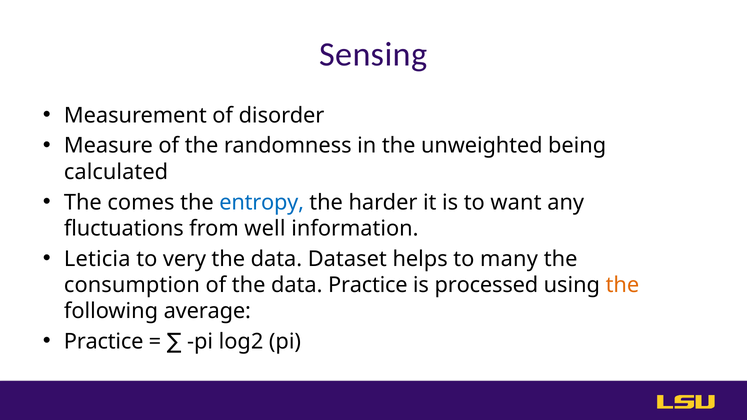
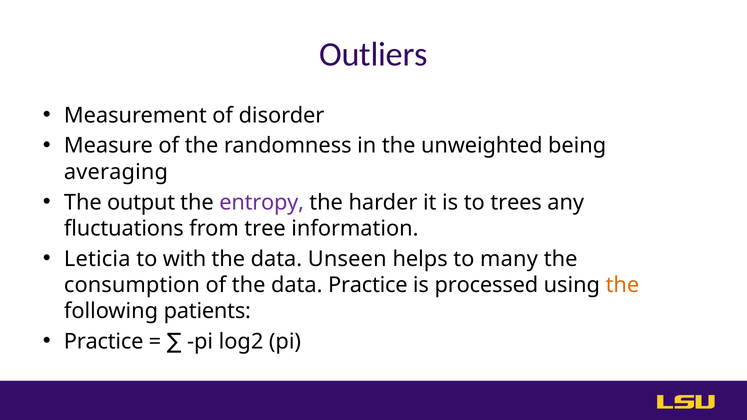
Sensing: Sensing -> Outliers
calculated: calculated -> averaging
comes: comes -> output
entropy colour: blue -> purple
want: want -> trees
well: well -> tree
very: very -> with
Dataset: Dataset -> Unseen
average: average -> patients
